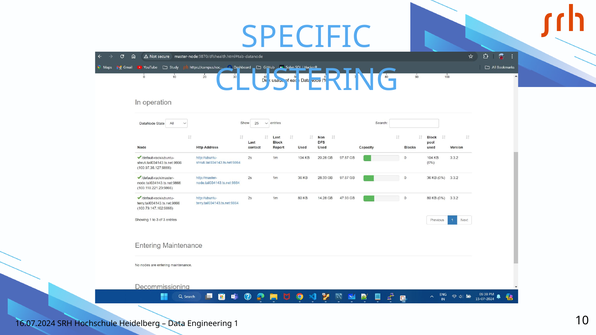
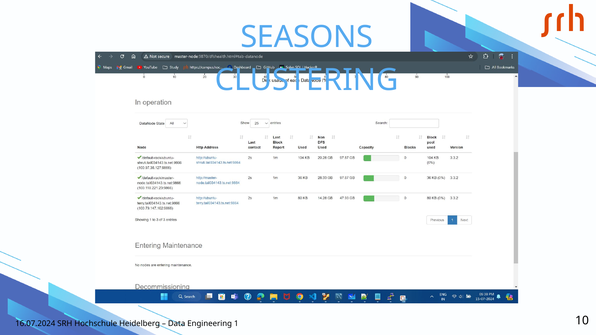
SPECIFIC: SPECIFIC -> SEASONS
